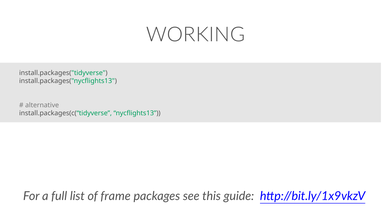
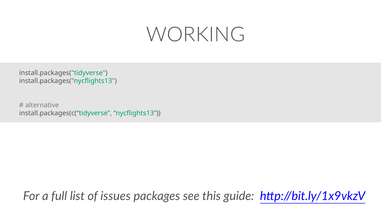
frame: frame -> issues
